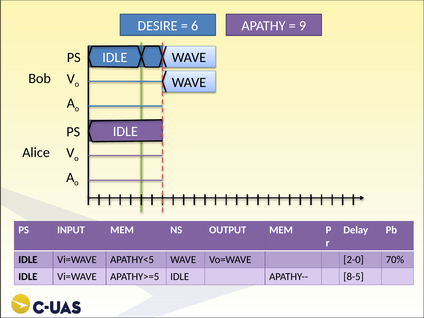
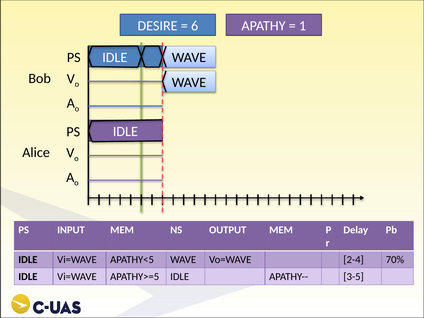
9: 9 -> 1
2-0: 2-0 -> 2-4
8-5: 8-5 -> 3-5
